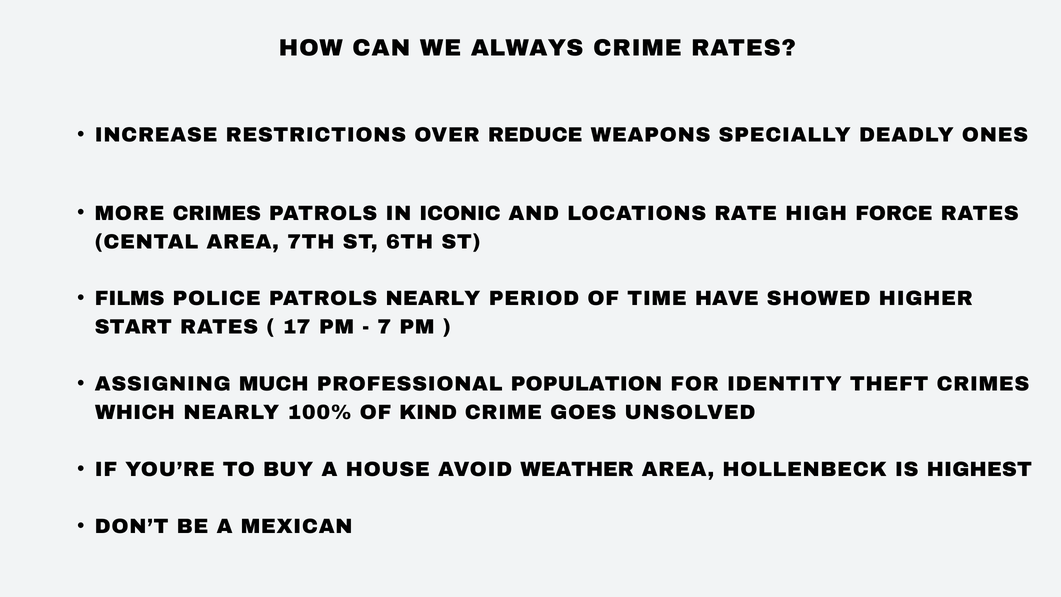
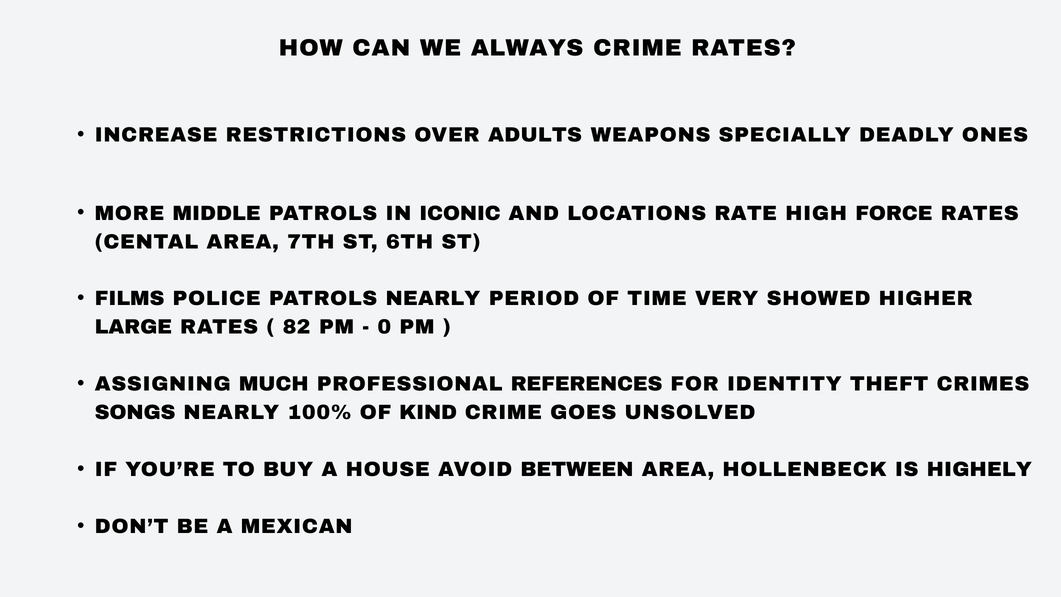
REDUCE: REDUCE -> ADULTS
MORE CRIMES: CRIMES -> MIDDLE
HAVE: HAVE -> VERY
START: START -> LARGE
17: 17 -> 82
7: 7 -> 0
POPULATION: POPULATION -> REFERENCES
WHICH: WHICH -> SONGS
WEATHER: WEATHER -> BETWEEN
HIGHEST: HIGHEST -> HIGHELY
